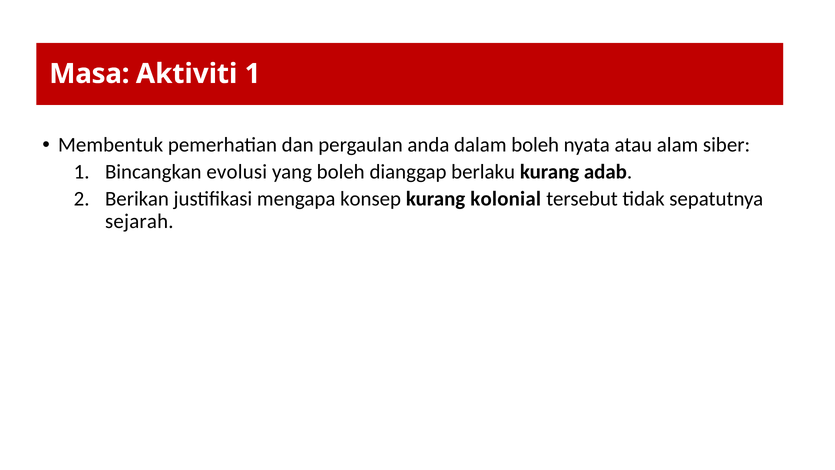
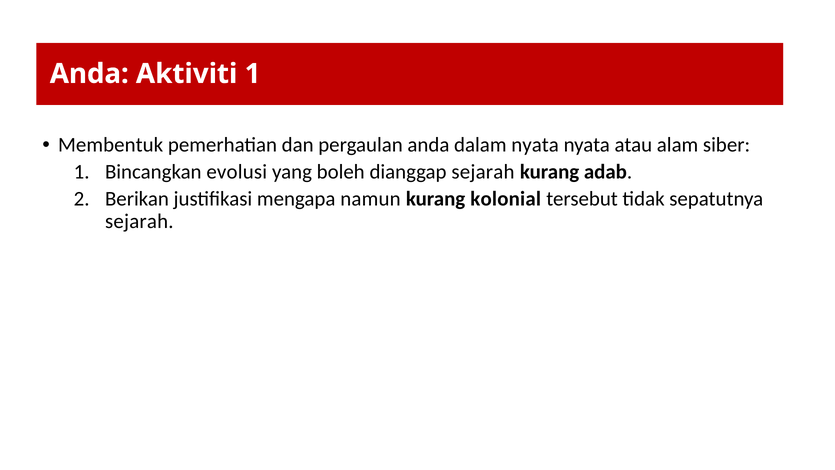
Masa at (89, 74): Masa -> Anda
dalam boleh: boleh -> nyata
dianggap berlaku: berlaku -> sejarah
konsep: konsep -> namun
